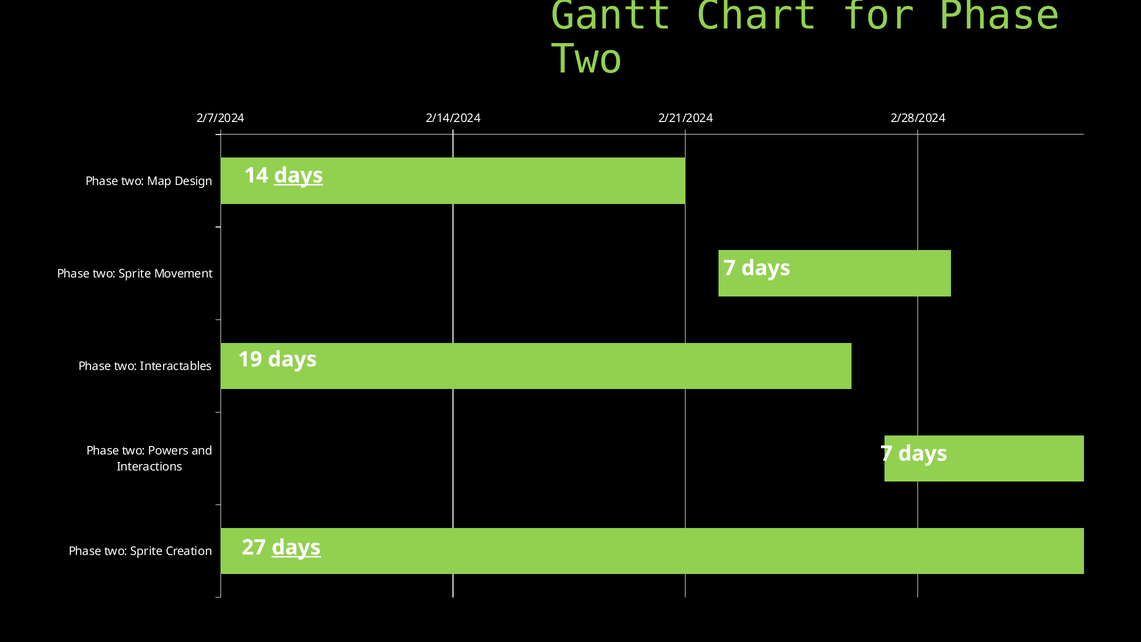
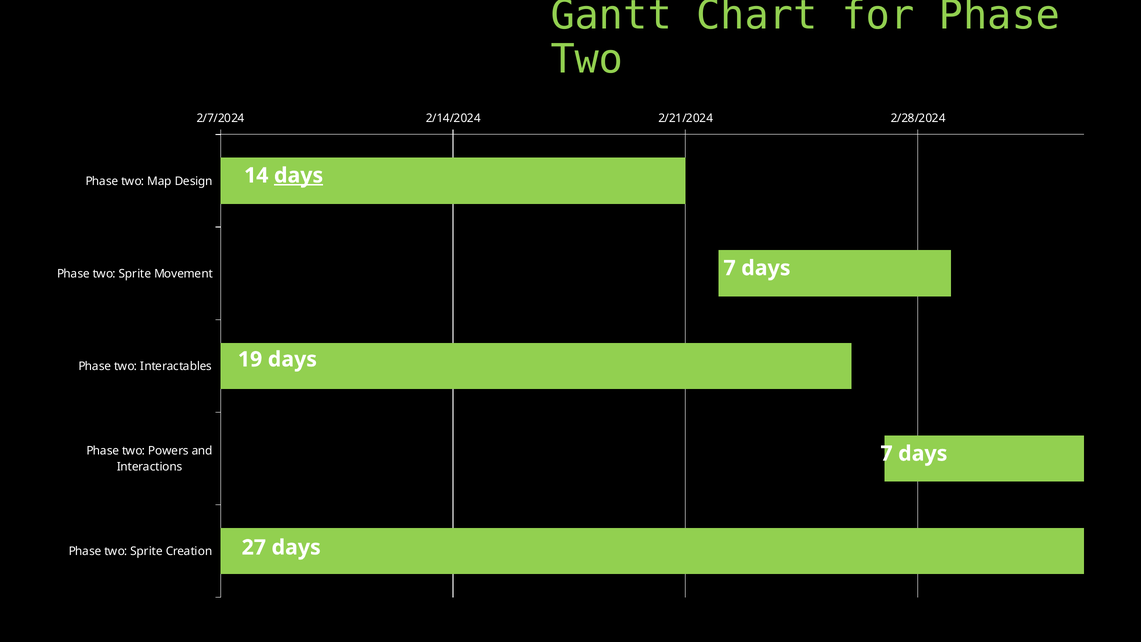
days at (296, 547) underline: present -> none
